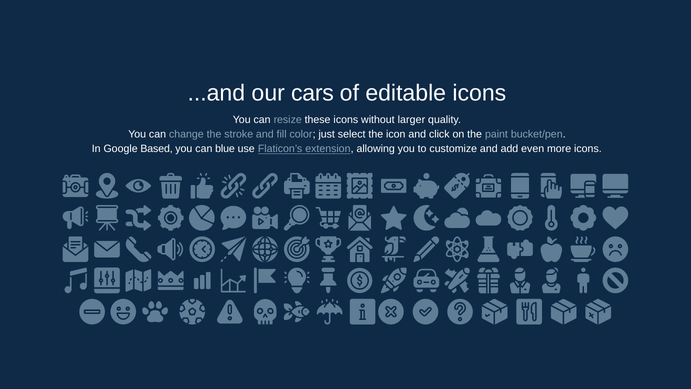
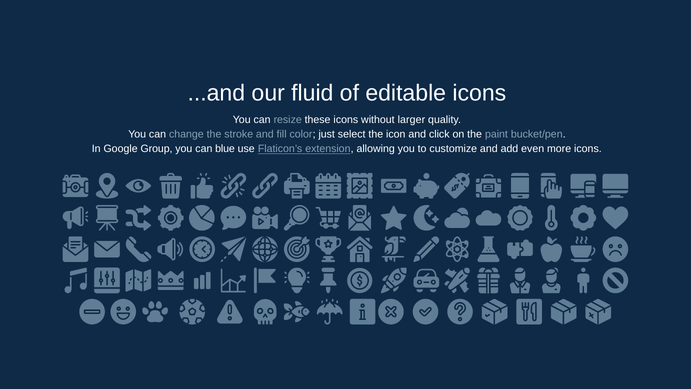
cars: cars -> fluid
Based: Based -> Group
